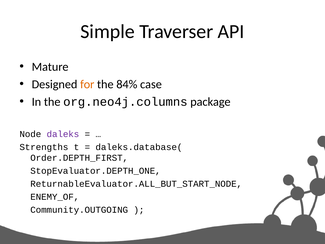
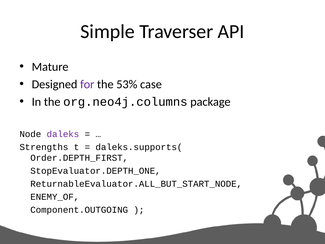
for colour: orange -> purple
84%: 84% -> 53%
daleks.database(: daleks.database( -> daleks.supports(
Community.OUTGOING: Community.OUTGOING -> Component.OUTGOING
